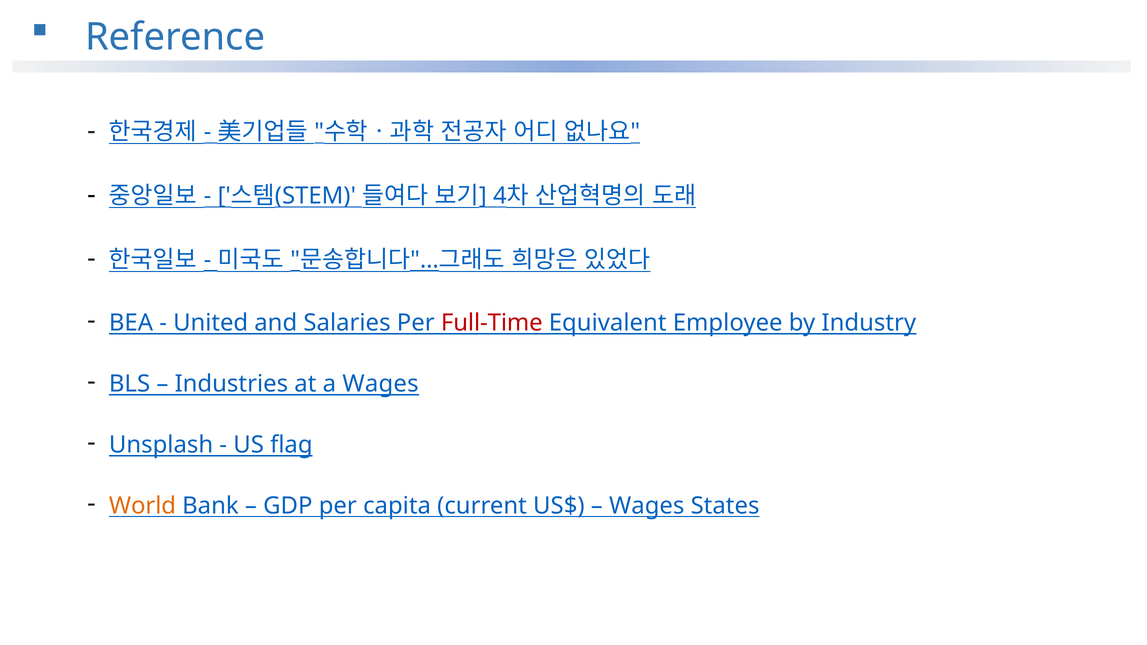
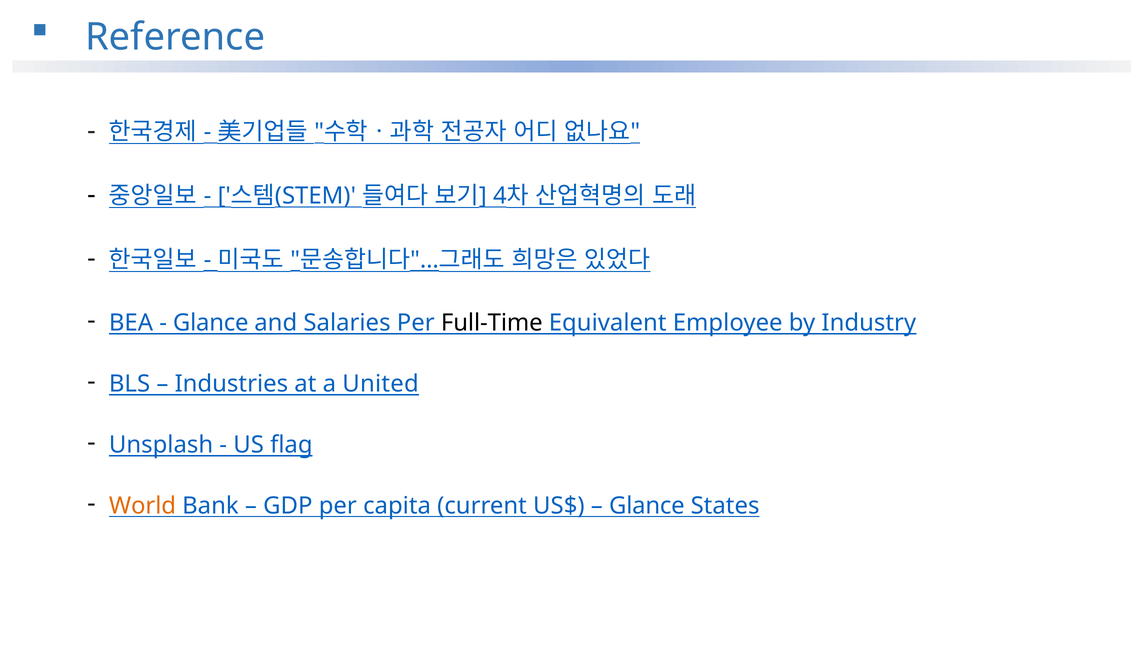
United at (211, 323): United -> Glance
Full-Time colour: red -> black
a Wages: Wages -> United
Wages at (647, 506): Wages -> Glance
